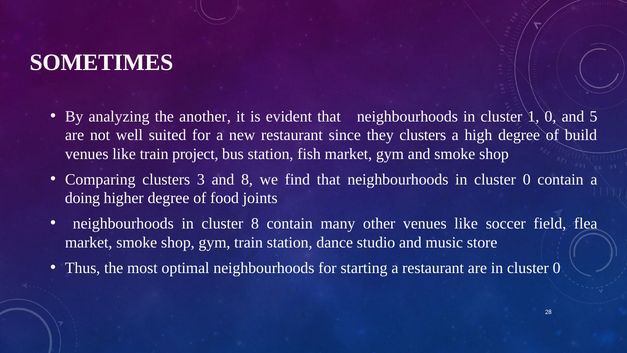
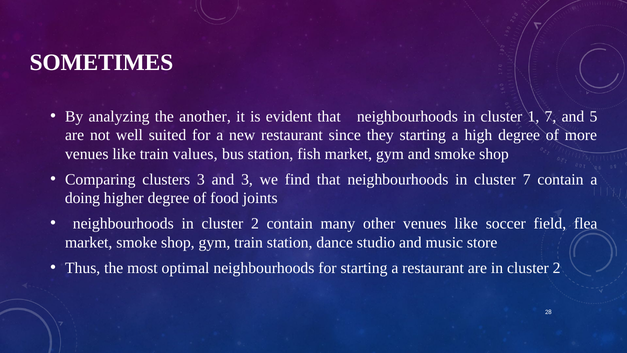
1 0: 0 -> 7
they clusters: clusters -> starting
build: build -> more
project: project -> values
and 8: 8 -> 3
neighbourhoods in cluster 0: 0 -> 7
neighbourhoods in cluster 8: 8 -> 2
are in cluster 0: 0 -> 2
